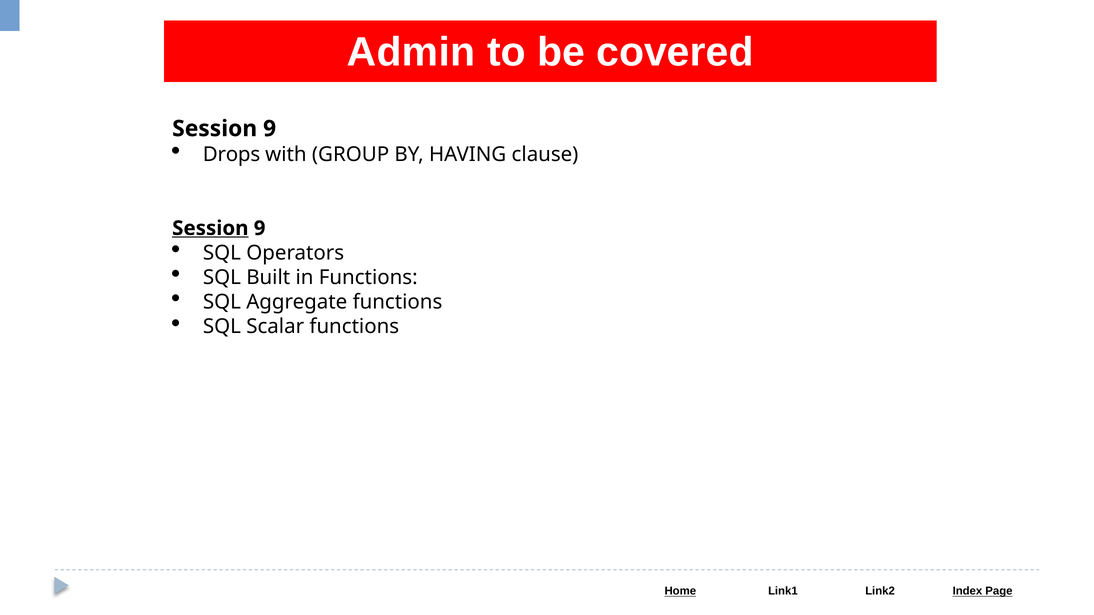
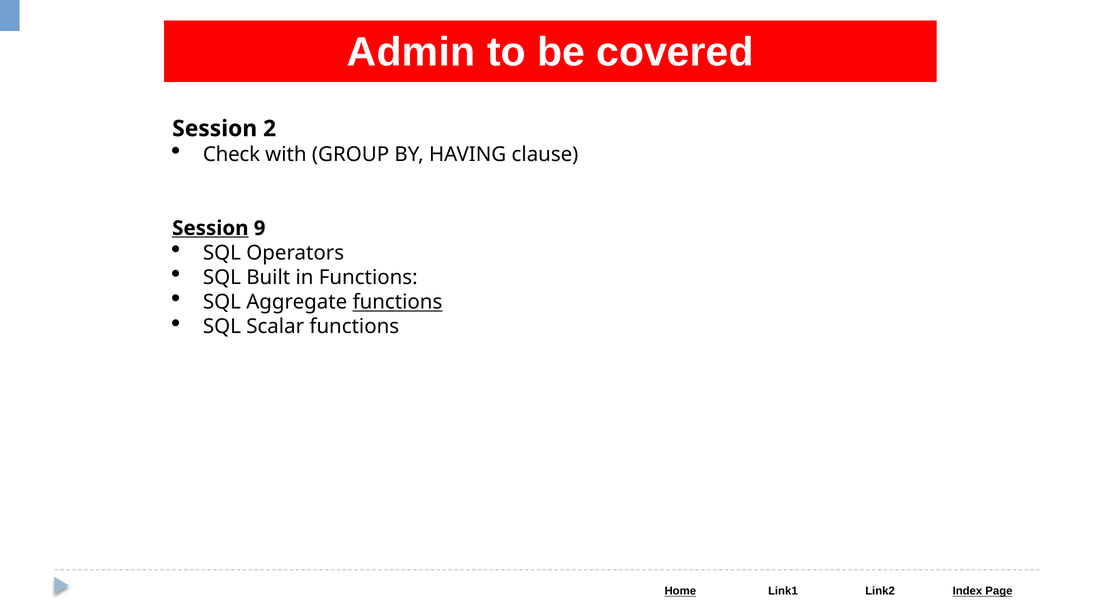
9 at (270, 129): 9 -> 2
Drops: Drops -> Check
functions at (397, 302) underline: none -> present
